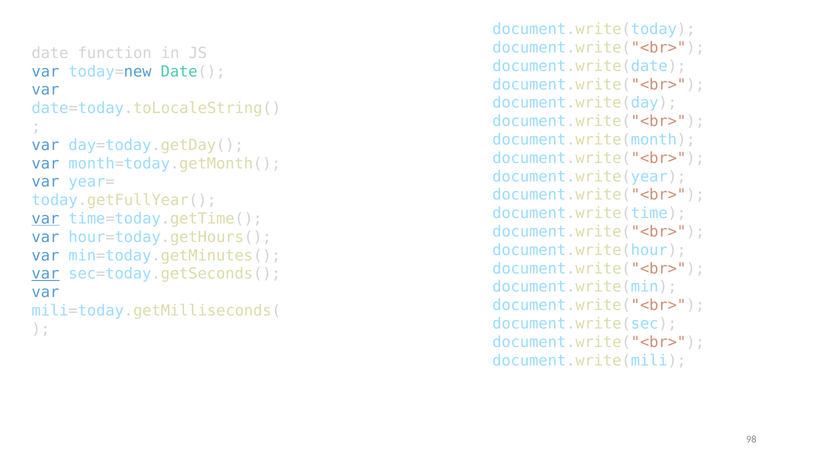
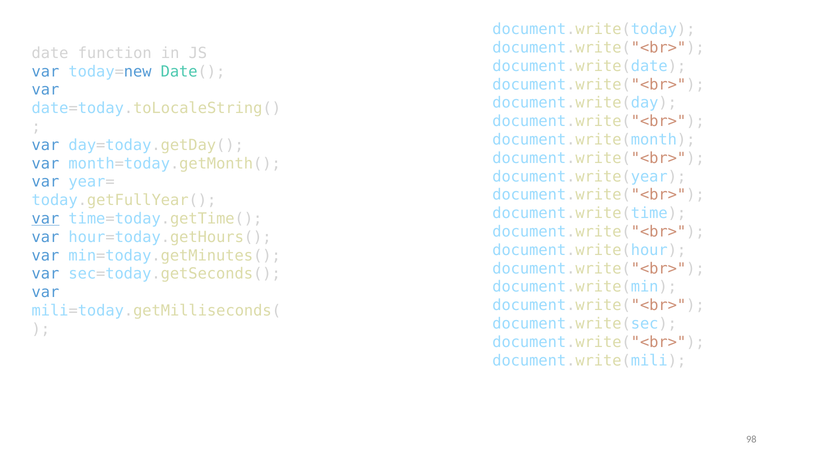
var at (45, 274) underline: present -> none
